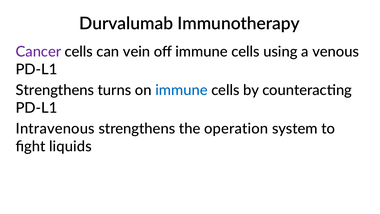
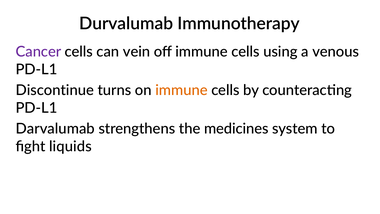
Strengthens at (55, 90): Strengthens -> Discontinue
immune at (181, 90) colour: blue -> orange
Intravenous: Intravenous -> Darvalumab
operation: operation -> medicines
